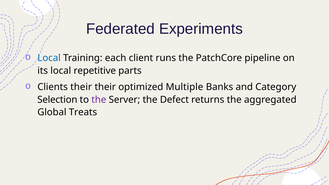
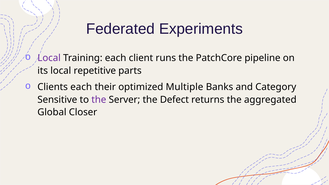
Local at (49, 58) colour: blue -> purple
Clients their: their -> each
Selection: Selection -> Sensitive
Treats: Treats -> Closer
